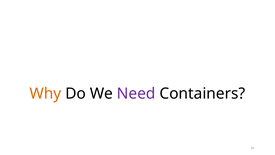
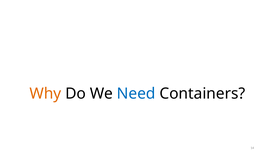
Need colour: purple -> blue
